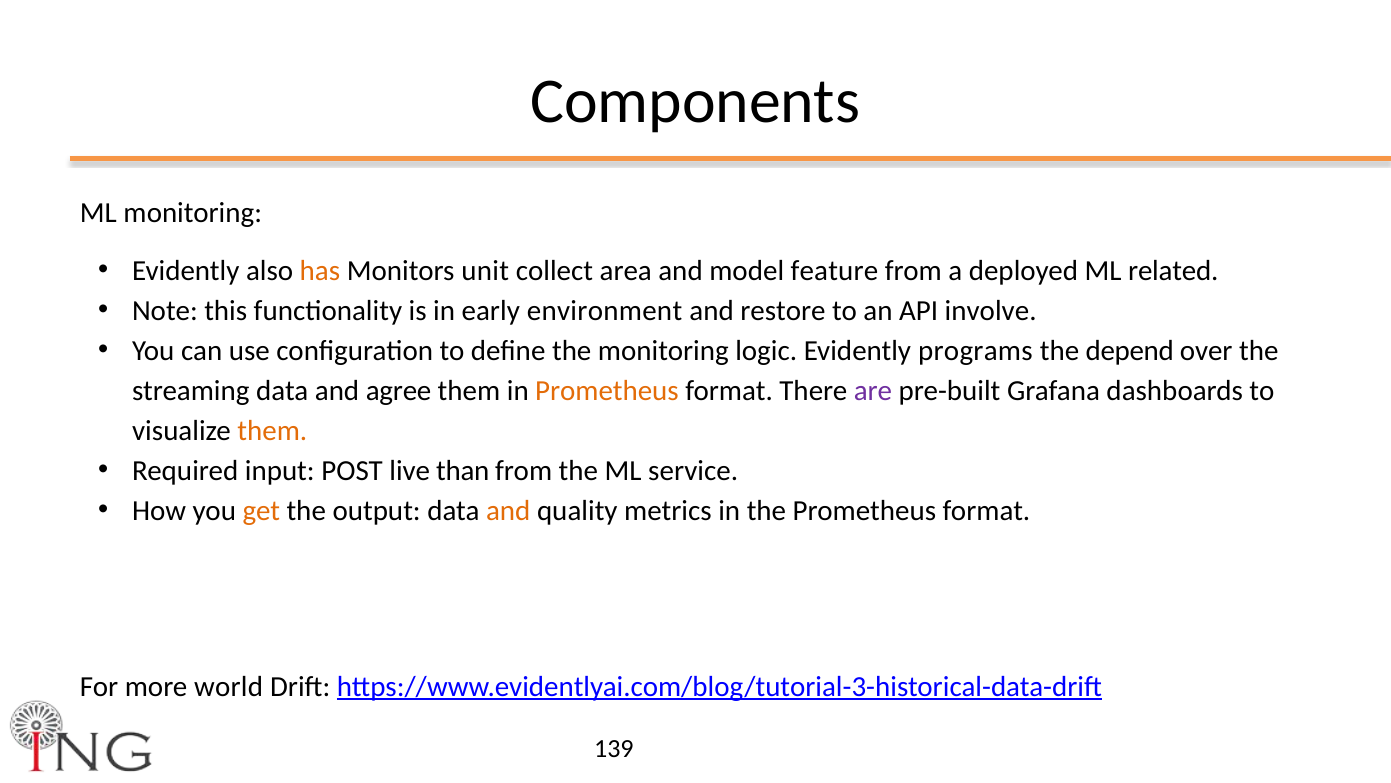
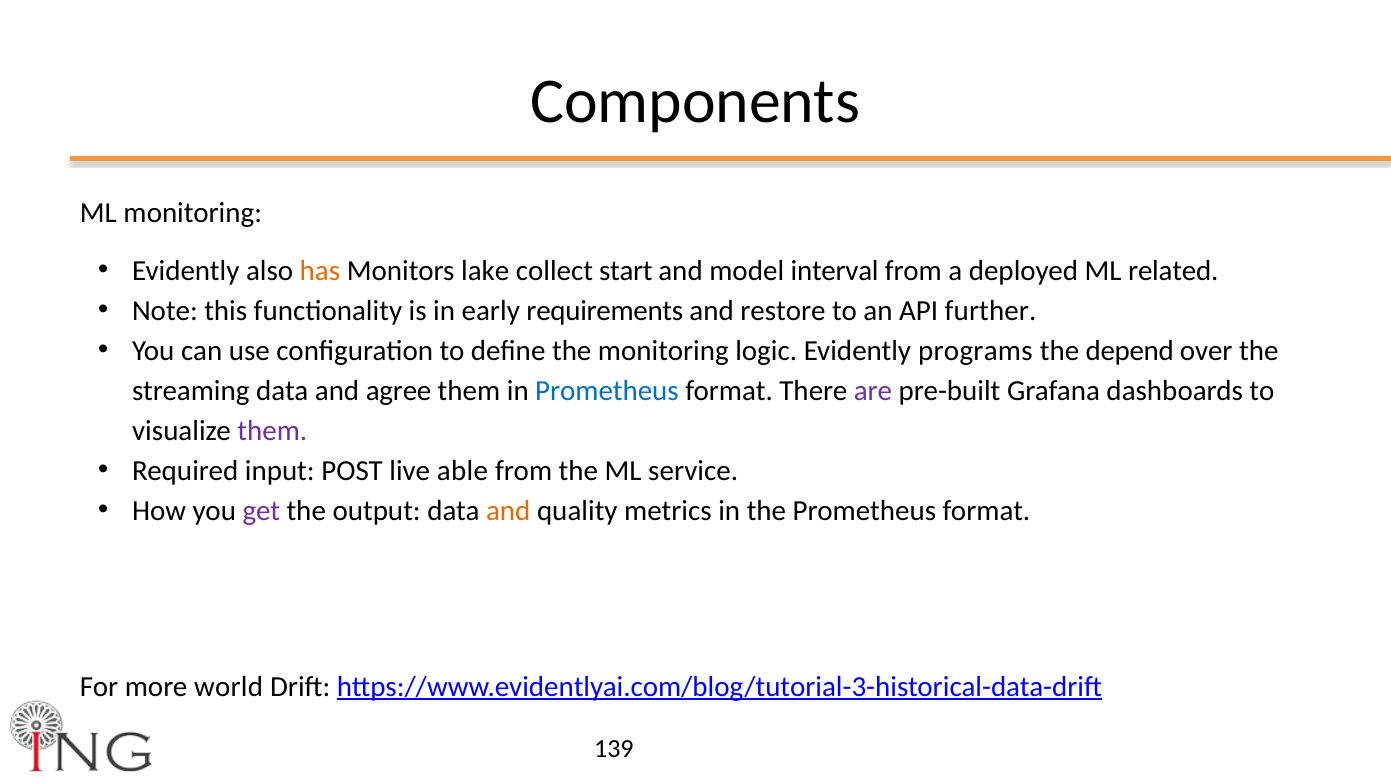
unit: unit -> lake
area: area -> start
feature: feature -> interval
environment: environment -> requirements
involve: involve -> further
Prometheus at (607, 390) colour: orange -> blue
them at (272, 430) colour: orange -> purple
than: than -> able
get colour: orange -> purple
